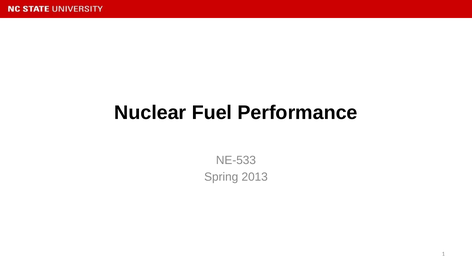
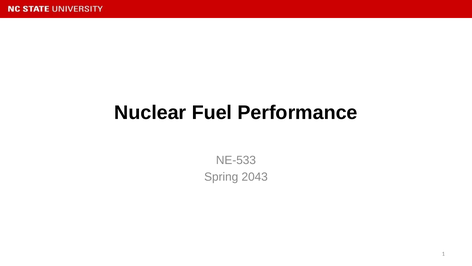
2013: 2013 -> 2043
